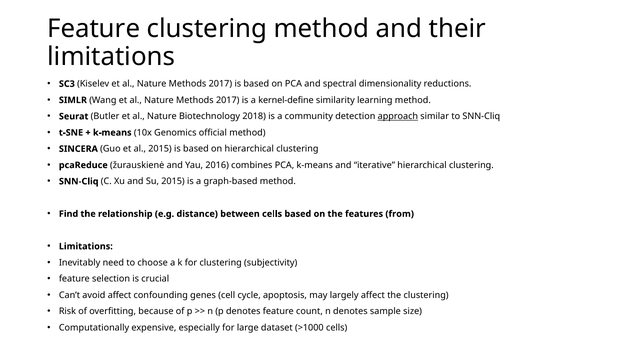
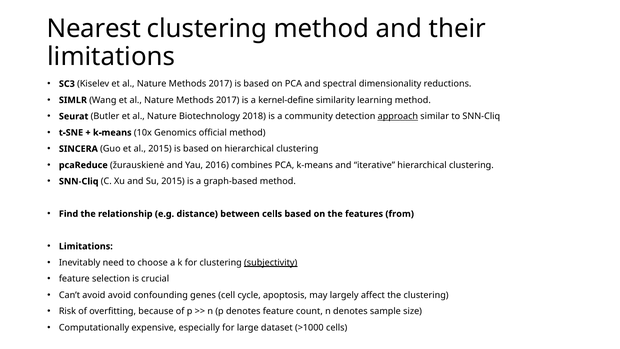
Feature at (94, 29): Feature -> Nearest
subjectivity underline: none -> present
avoid affect: affect -> avoid
